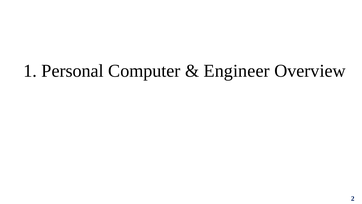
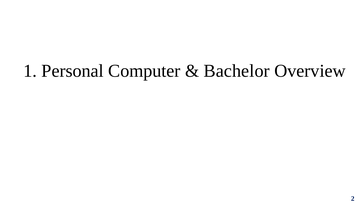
Engineer: Engineer -> Bachelor
